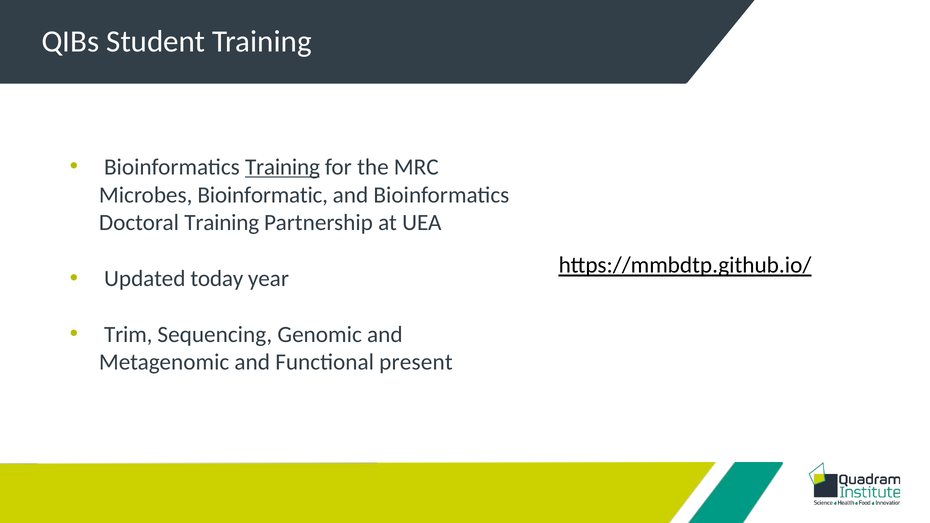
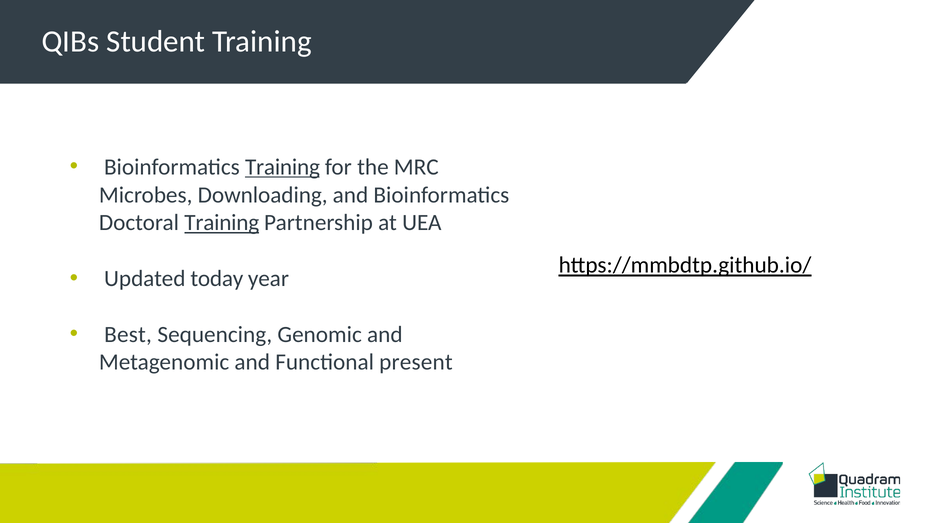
Bioinformatic: Bioinformatic -> Downloading
Training at (222, 223) underline: none -> present
Trim: Trim -> Best
